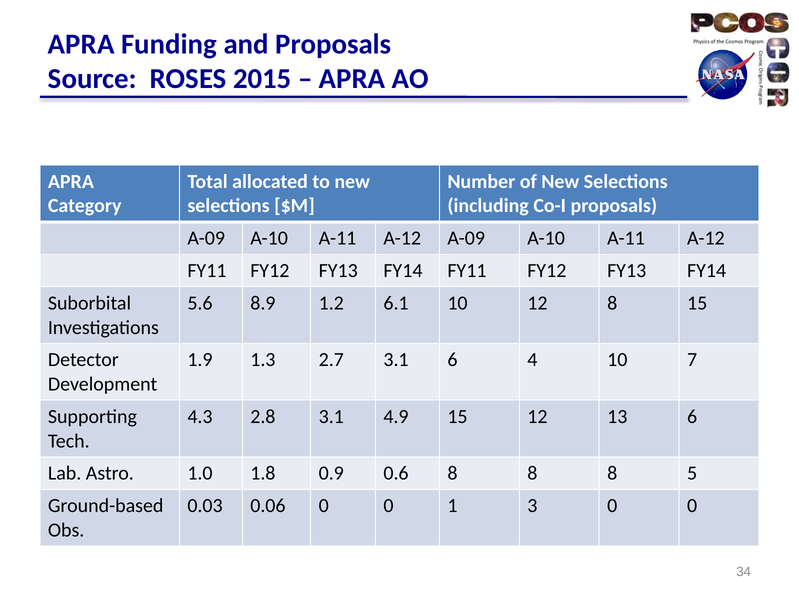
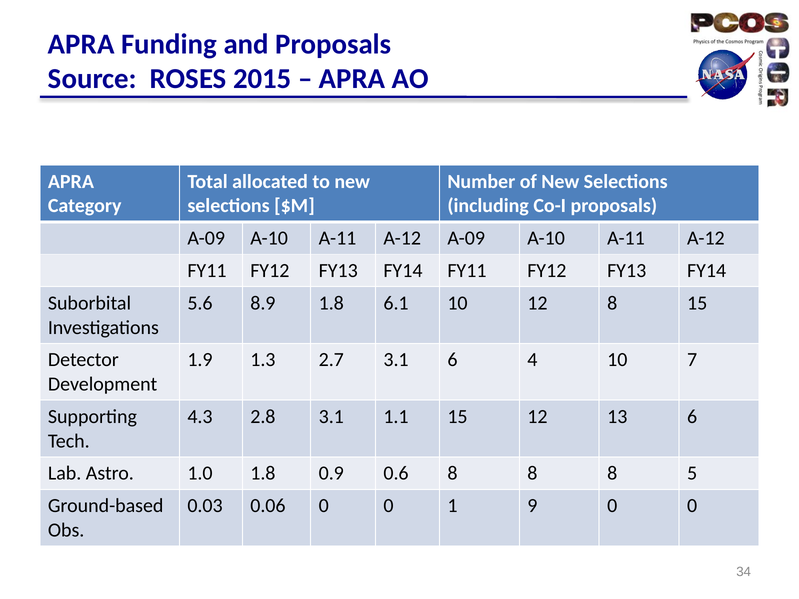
8.9 1.2: 1.2 -> 1.8
4.9: 4.9 -> 1.1
3: 3 -> 9
